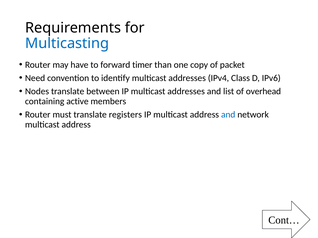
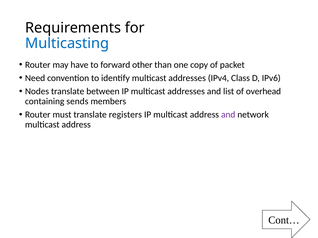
timer: timer -> other
active: active -> sends
and at (228, 115) colour: blue -> purple
